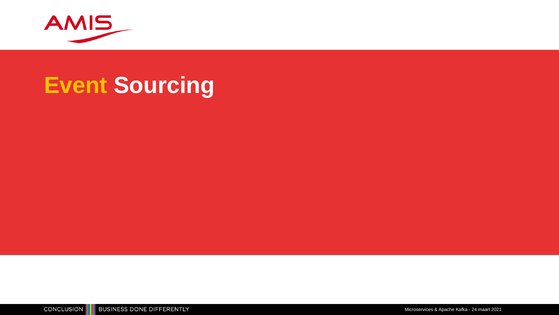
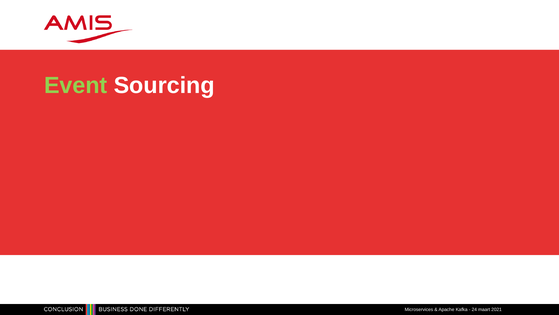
Event colour: yellow -> light green
